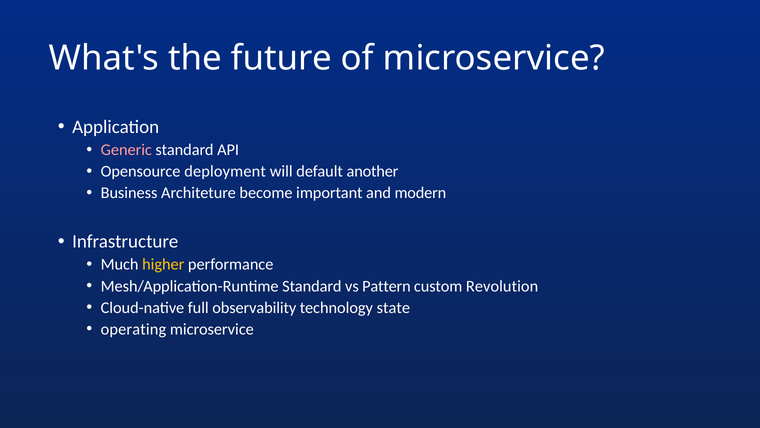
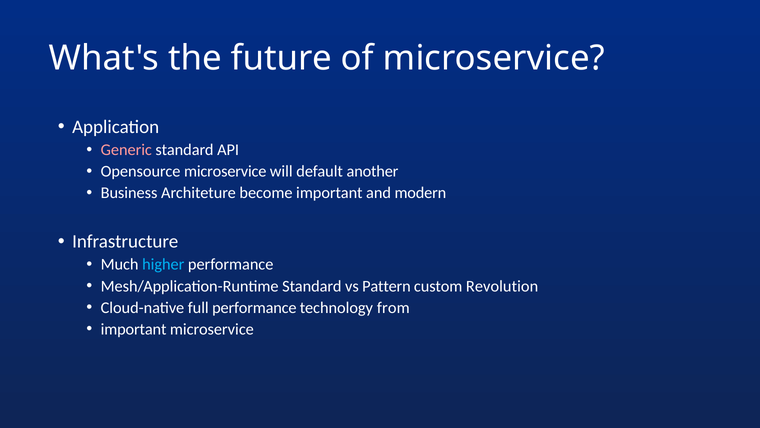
Opensource deployment: deployment -> microservice
higher colour: yellow -> light blue
full observability: observability -> performance
state: state -> from
operating at (133, 329): operating -> important
